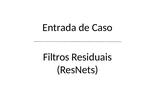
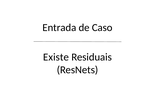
Filtros: Filtros -> Existe
